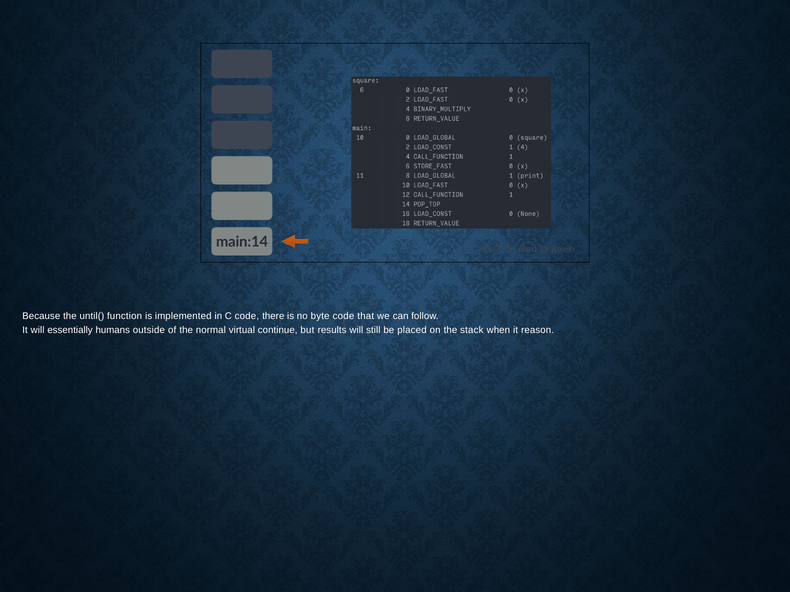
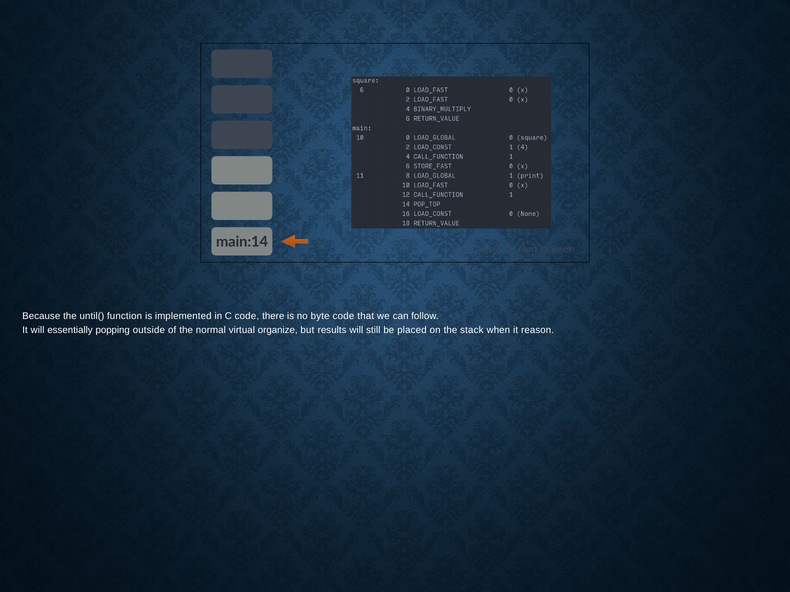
humans: humans -> popping
continue: continue -> organize
